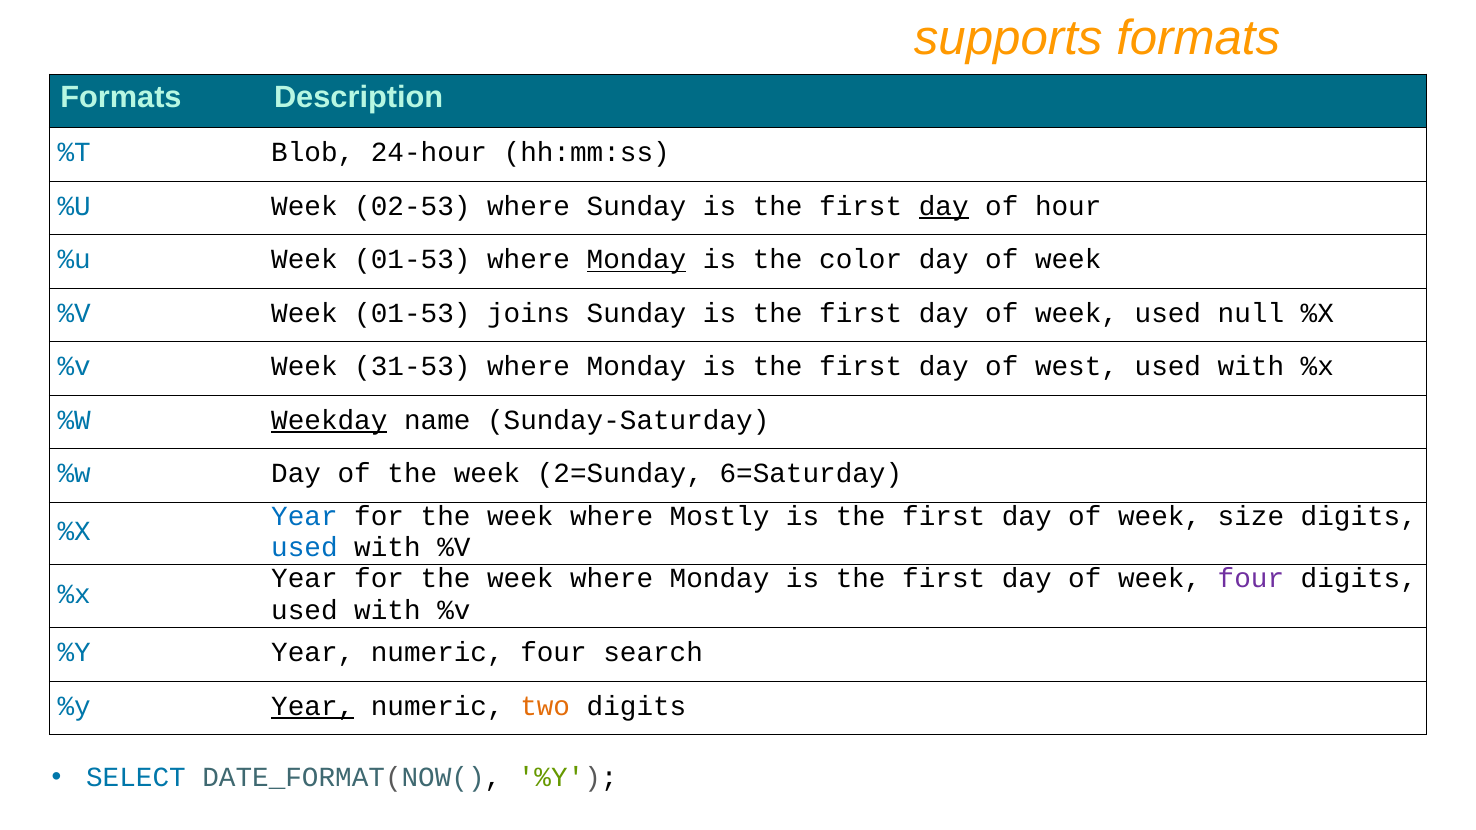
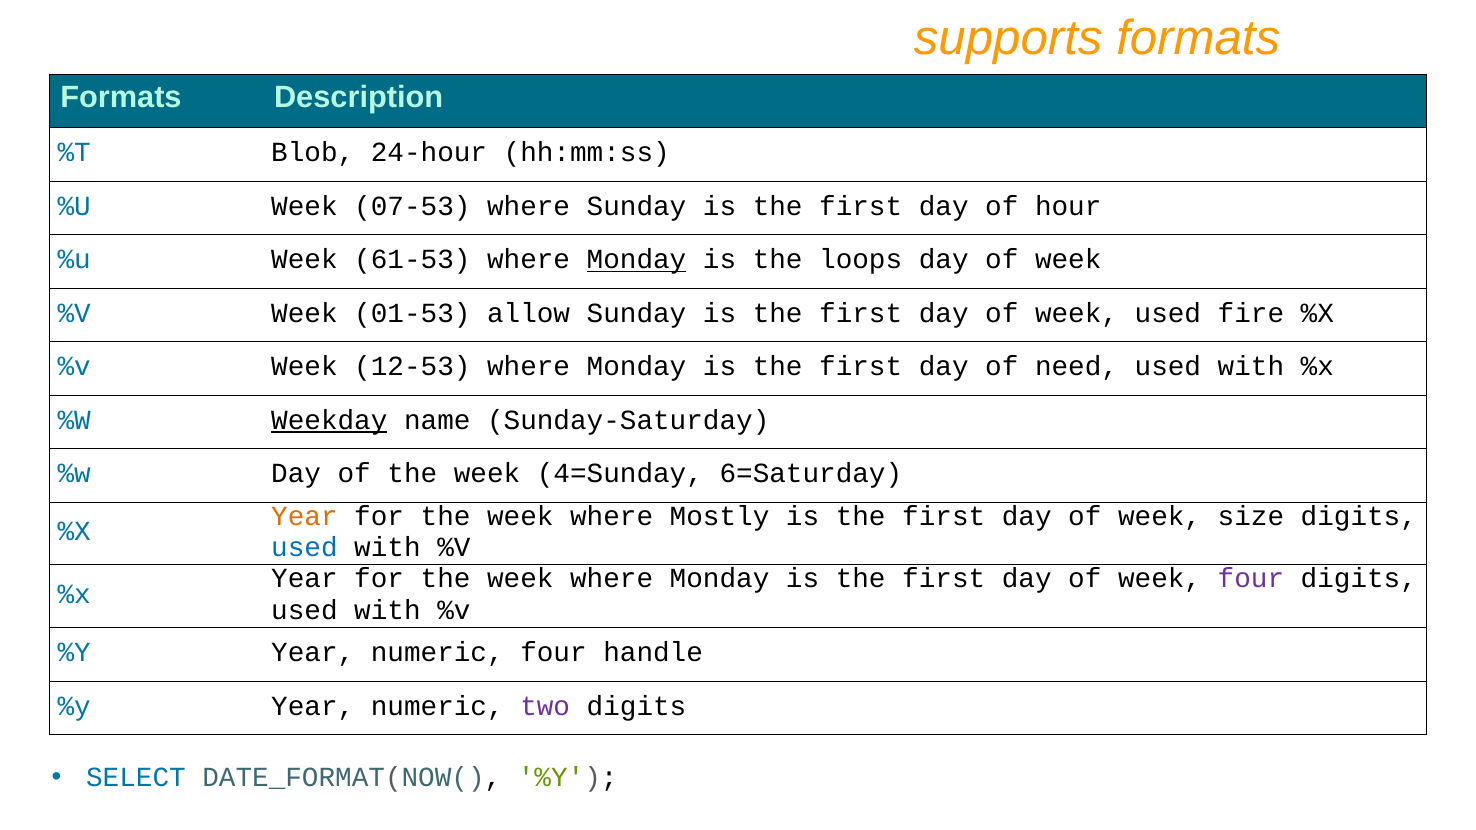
02-53: 02-53 -> 07-53
day at (944, 206) underline: present -> none
%u Week 01-53: 01-53 -> 61-53
color: color -> loops
joins: joins -> allow
null: null -> fire
31-53: 31-53 -> 12-53
west: west -> need
2=Sunday: 2=Sunday -> 4=Sunday
Year at (304, 516) colour: blue -> orange
search: search -> handle
Year at (313, 706) underline: present -> none
two colour: orange -> purple
